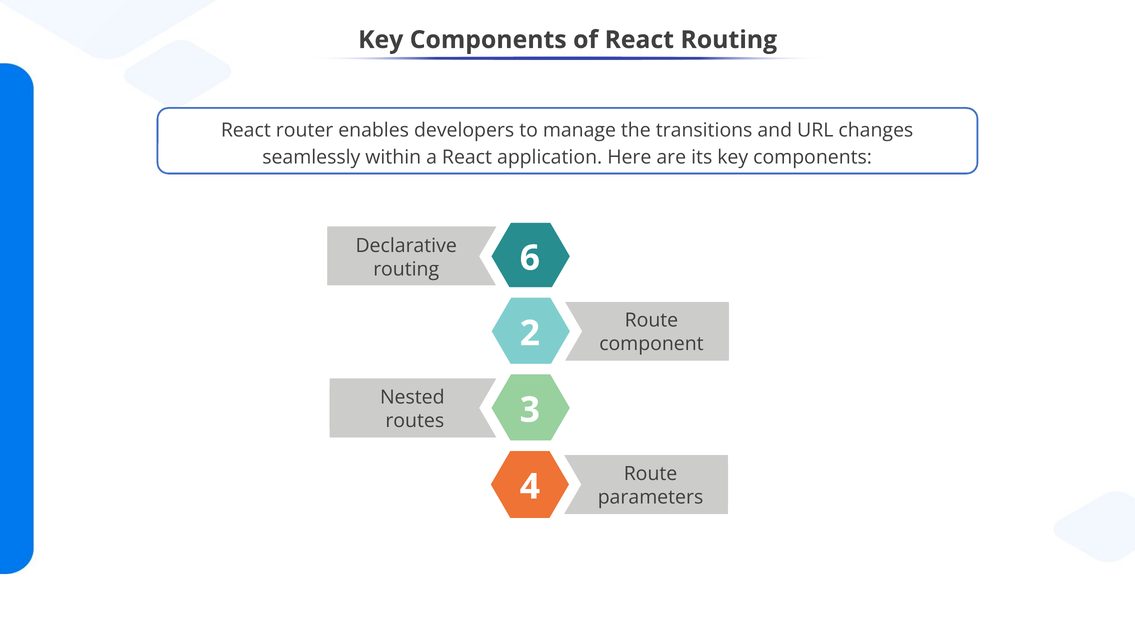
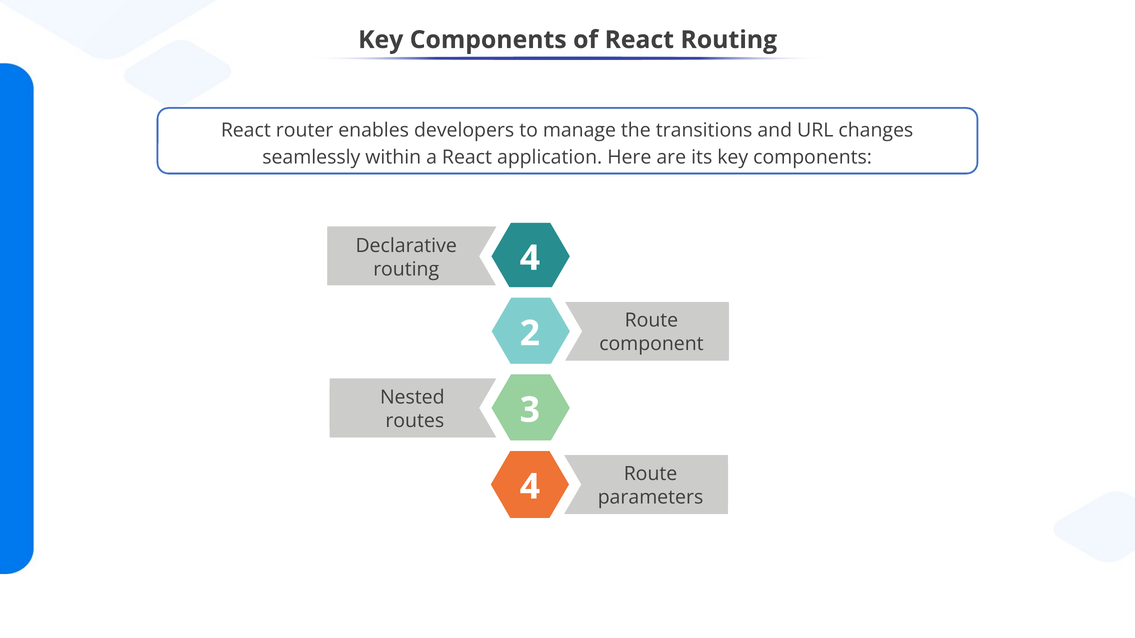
routing 6: 6 -> 4
